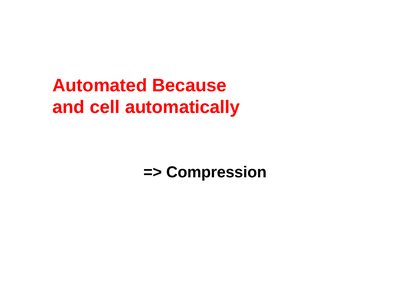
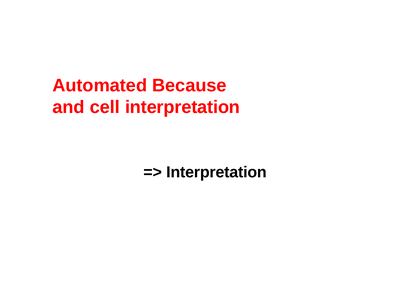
cell automatically: automatically -> interpretation
Compression at (216, 172): Compression -> Interpretation
